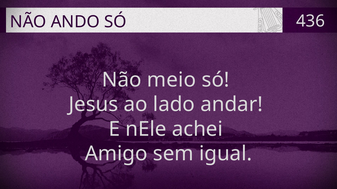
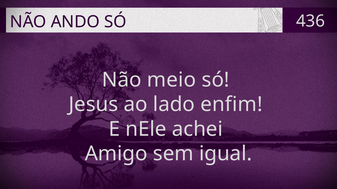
andar: andar -> enfim
